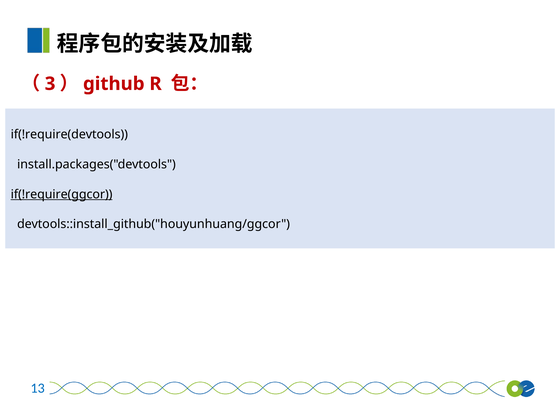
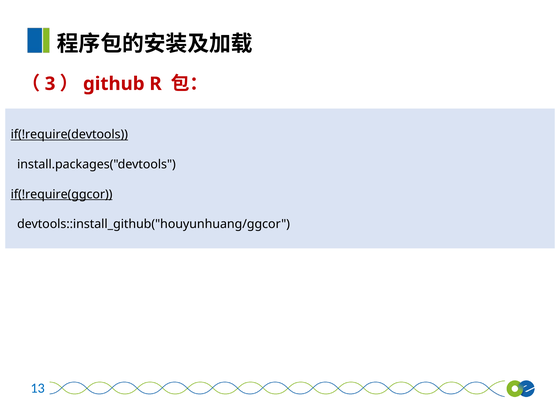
if(!require(devtools underline: none -> present
